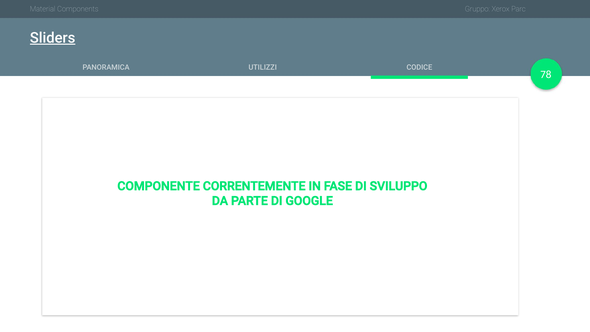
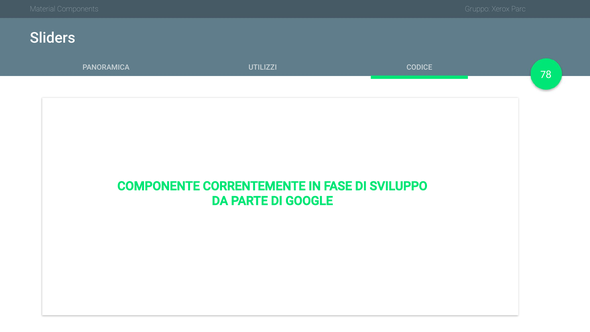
Sliders underline: present -> none
